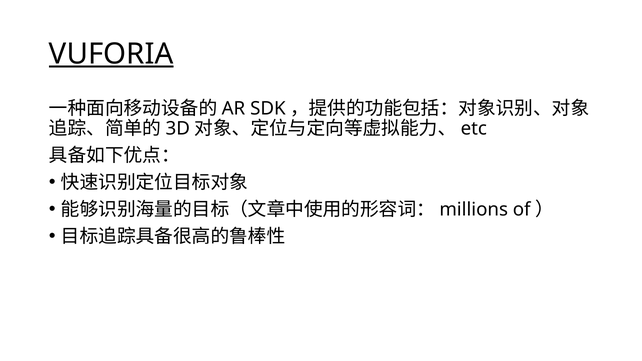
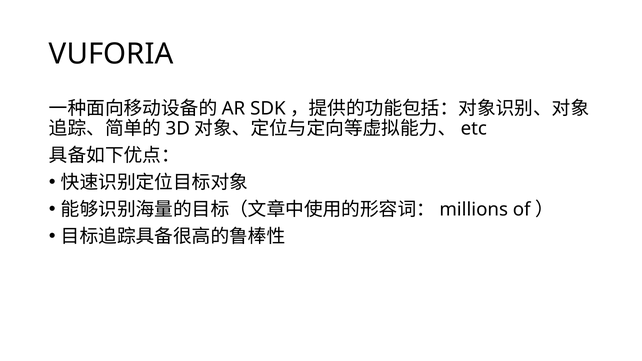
VUFORIA underline: present -> none
